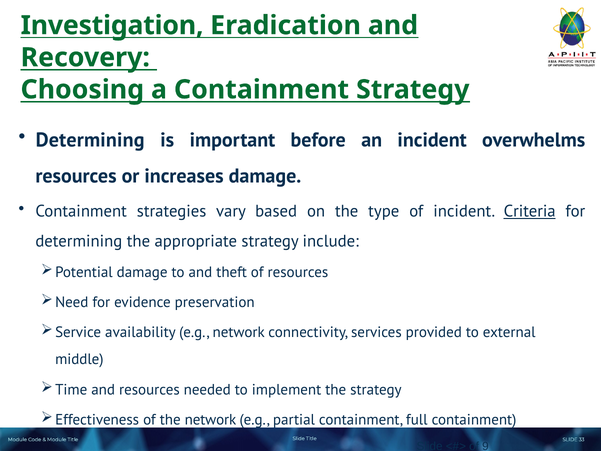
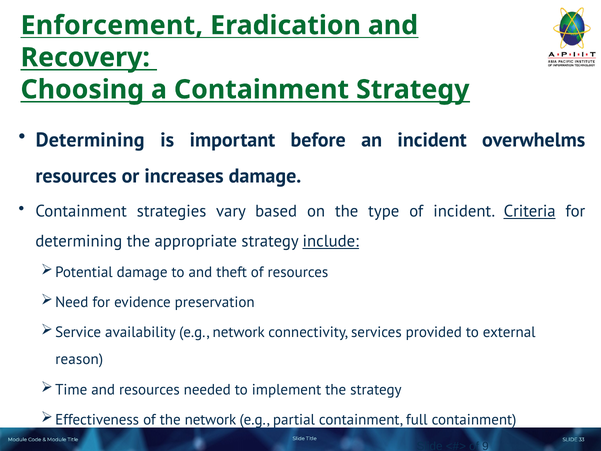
Investigation: Investigation -> Enforcement
include underline: none -> present
middle: middle -> reason
